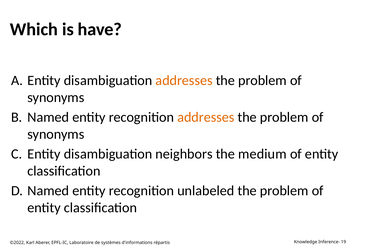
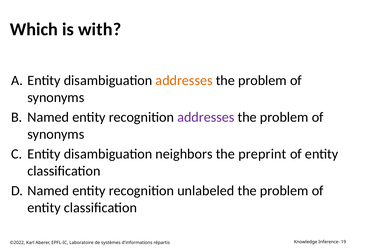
have: have -> with
addresses at (206, 117) colour: orange -> purple
medium: medium -> preprint
